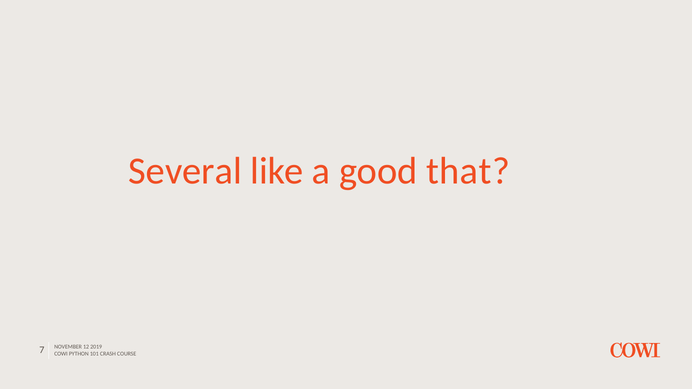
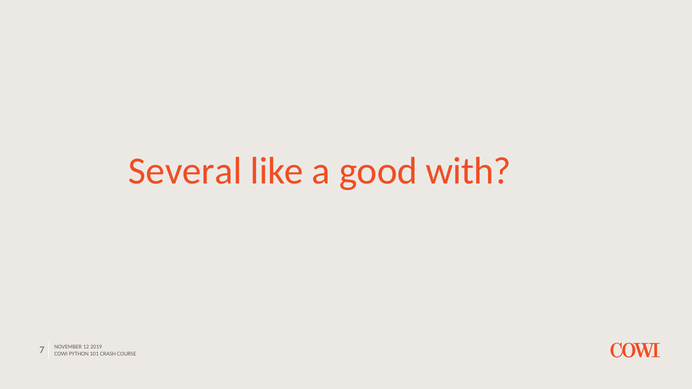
that: that -> with
